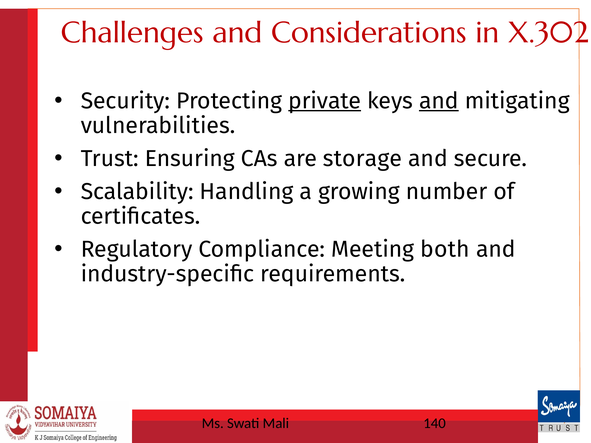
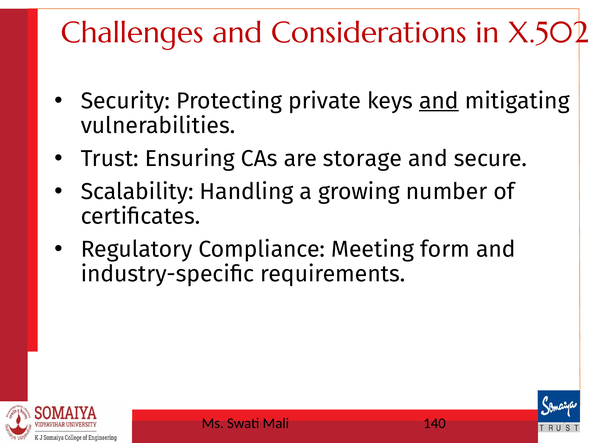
X.302: X.302 -> X.502
private underline: present -> none
both: both -> form
